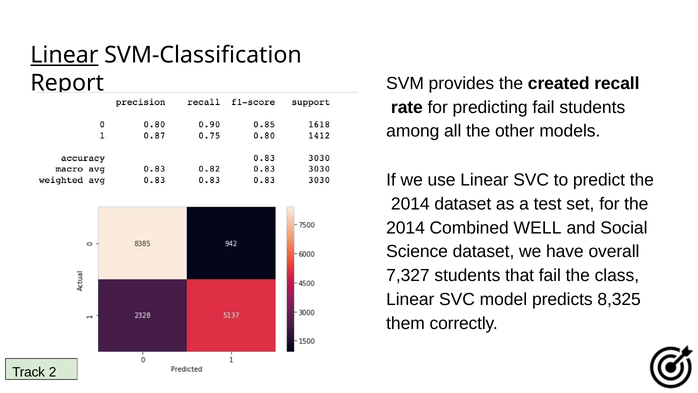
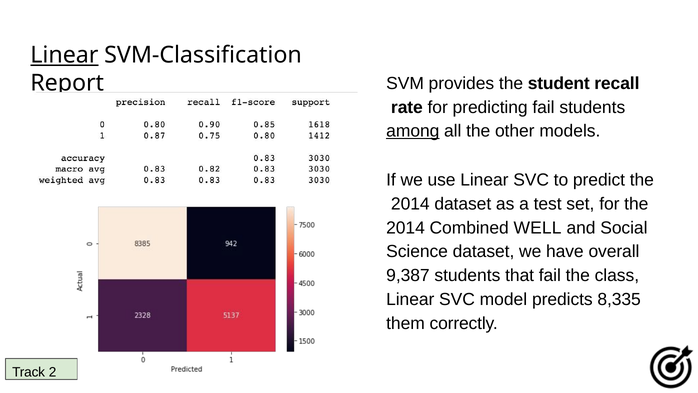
created: created -> student
among underline: none -> present
7,327: 7,327 -> 9,387
8,325: 8,325 -> 8,335
